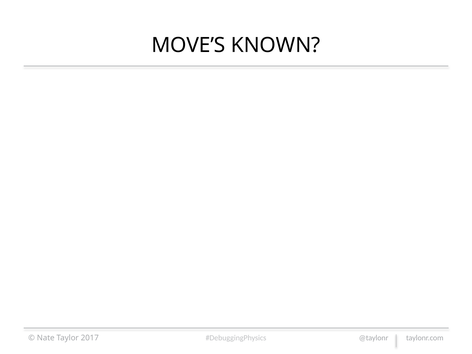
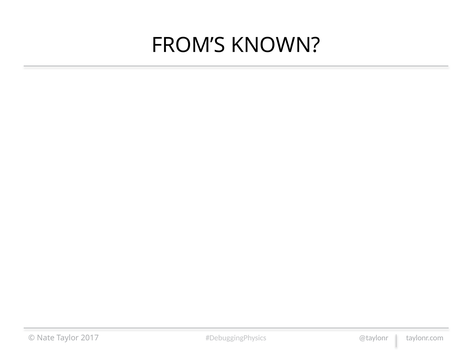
MOVE’S: MOVE’S -> FROM’S
